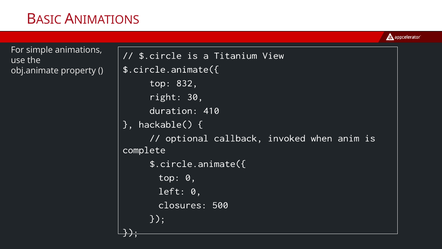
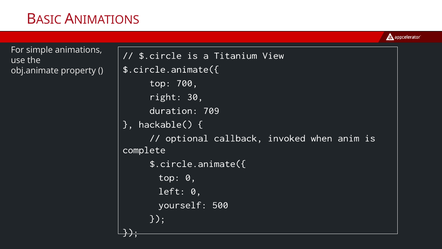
832: 832 -> 700
410: 410 -> 709
closures: closures -> yourself
